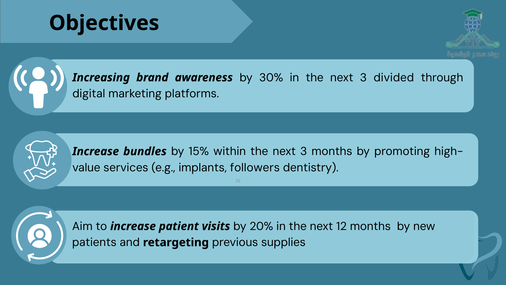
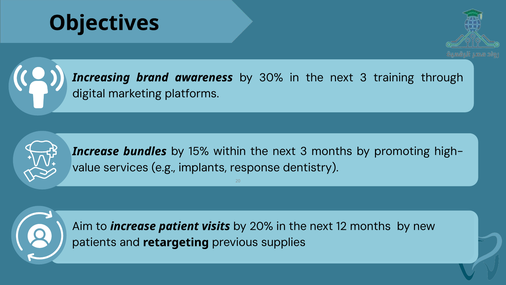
divided: divided -> training
followers: followers -> response
